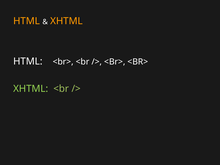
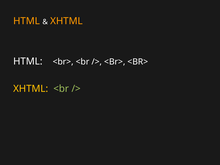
XHTML at (31, 89) colour: light green -> yellow
